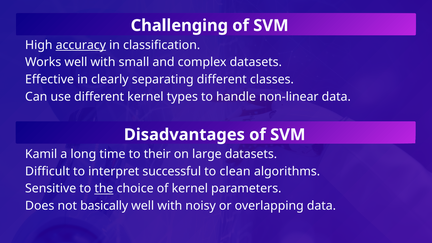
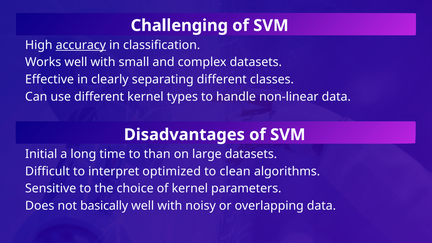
Kamil: Kamil -> Initial
their: their -> than
successful: successful -> optimized
the underline: present -> none
